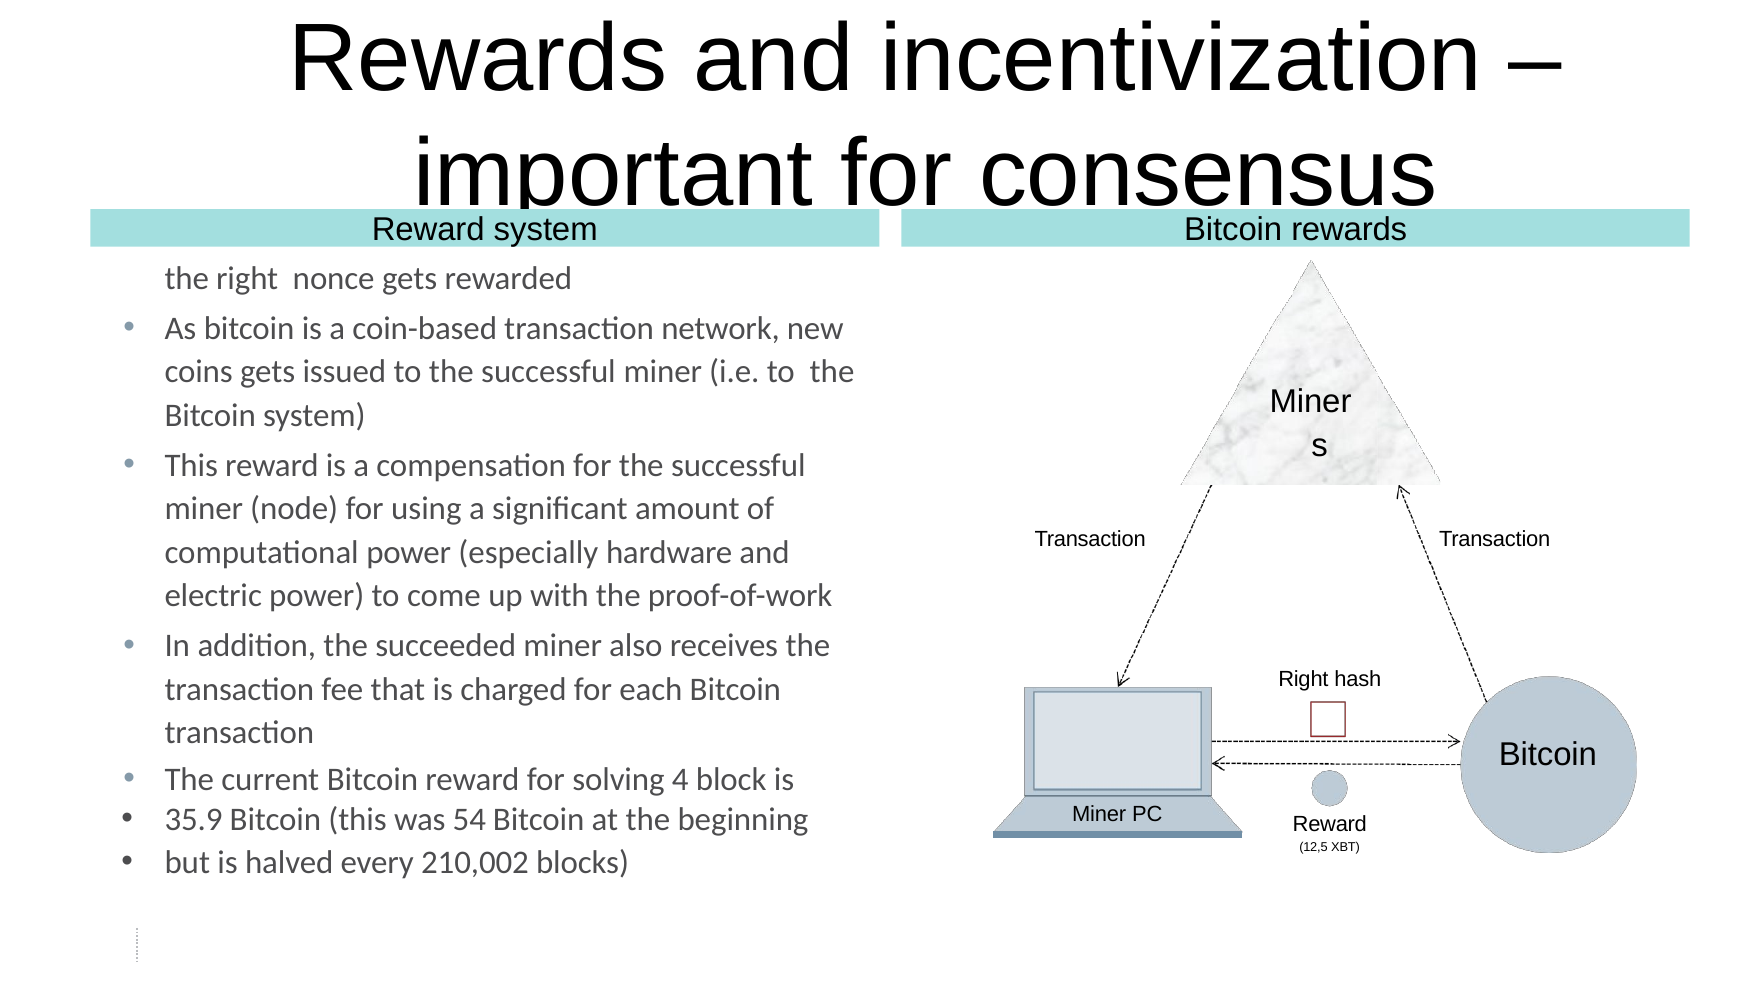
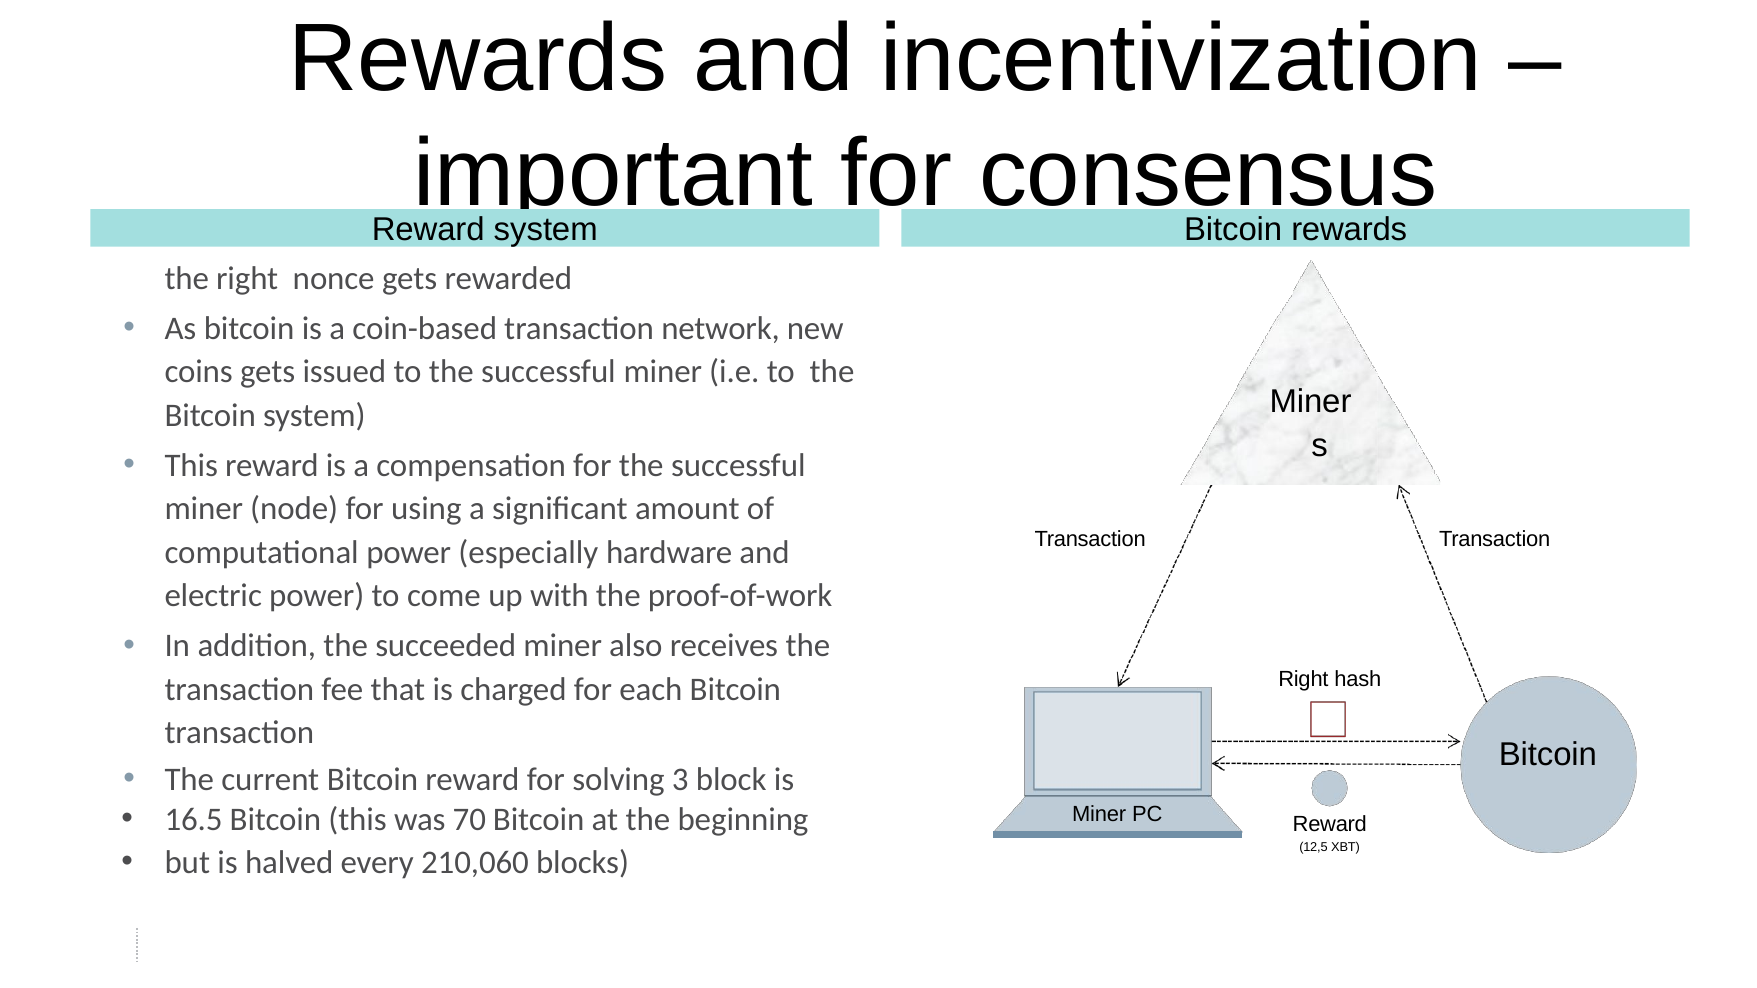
4: 4 -> 3
35.9: 35.9 -> 16.5
54: 54 -> 70
210,002: 210,002 -> 210,060
